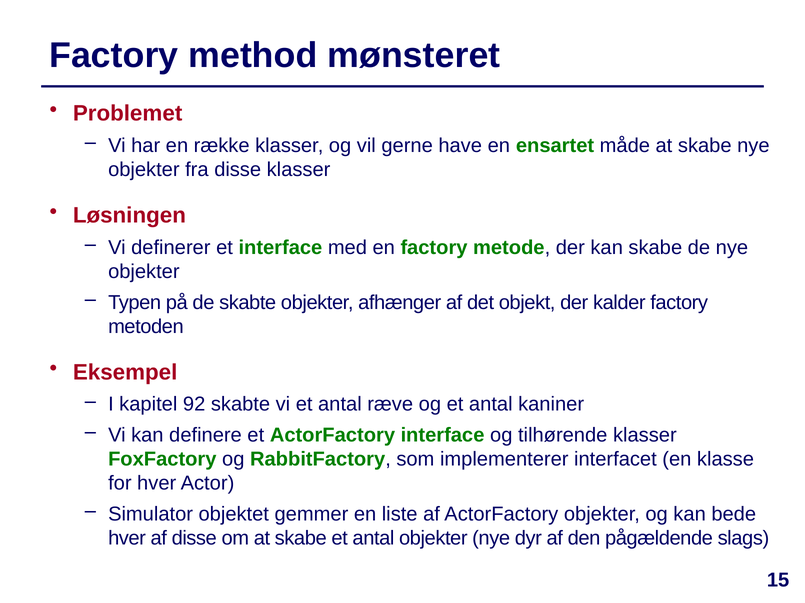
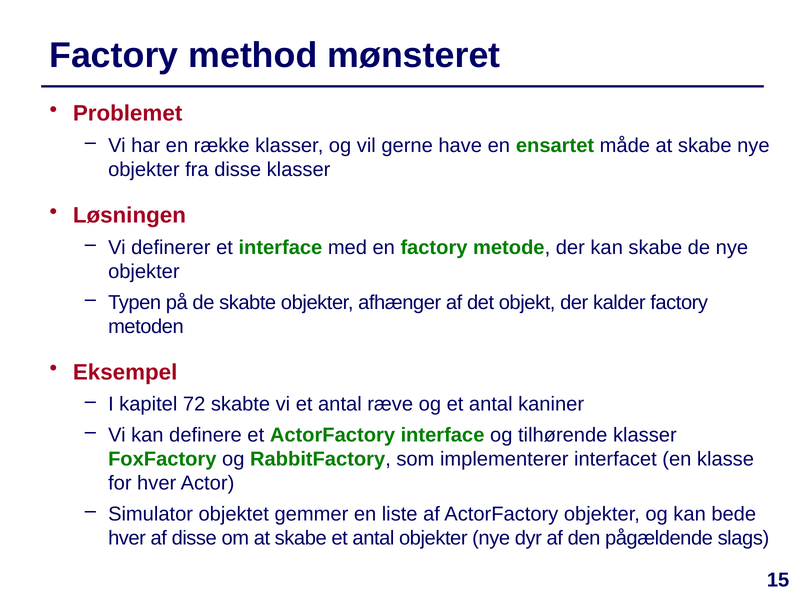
92: 92 -> 72
